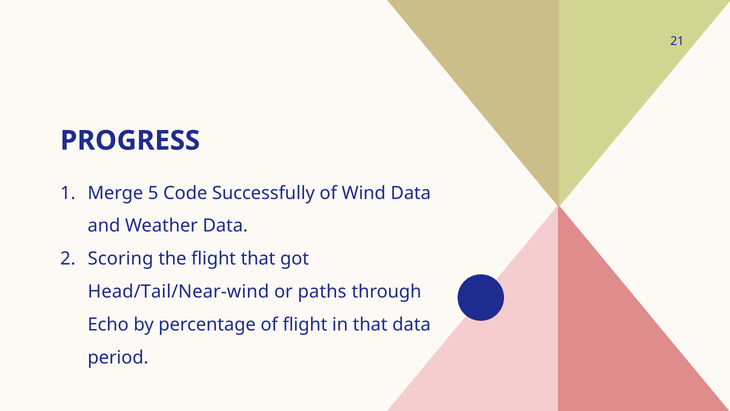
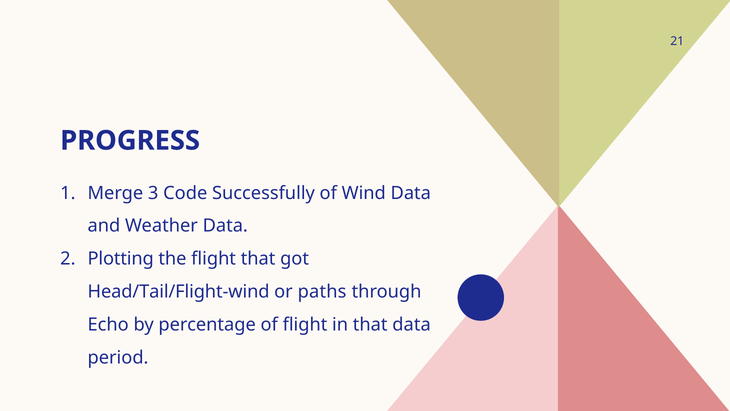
5: 5 -> 3
Scoring: Scoring -> Plotting
Head/Tail/Near-wind: Head/Tail/Near-wind -> Head/Tail/Flight-wind
